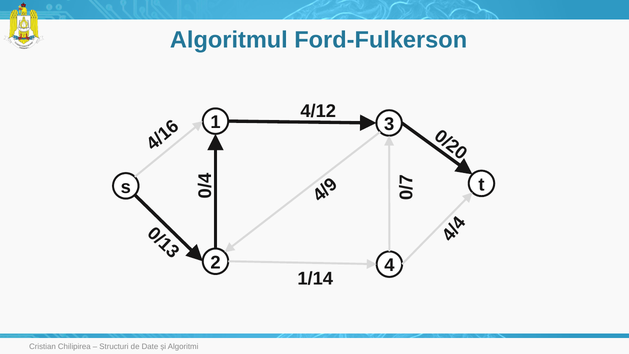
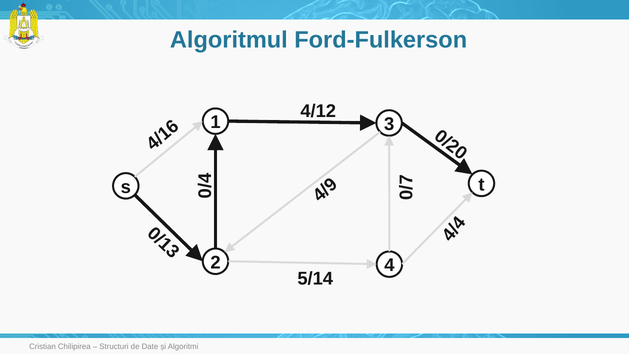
1/14: 1/14 -> 5/14
